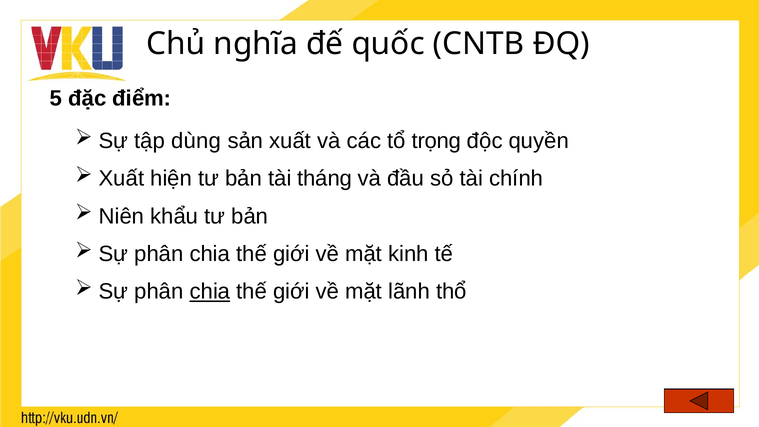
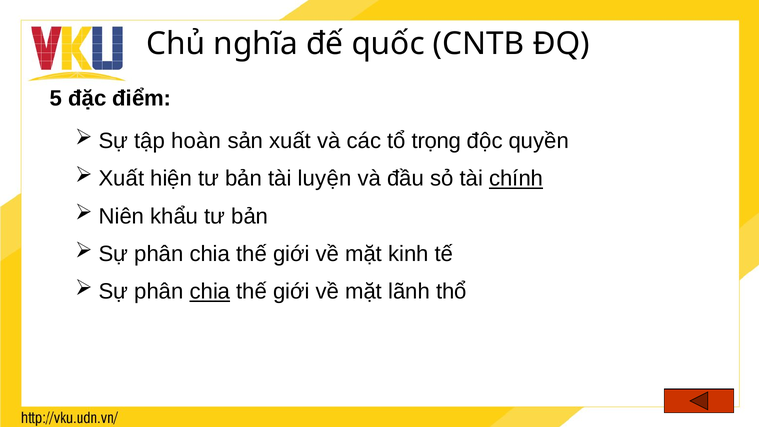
dùng: dùng -> hoàn
tháng: tháng -> luyện
chính underline: none -> present
